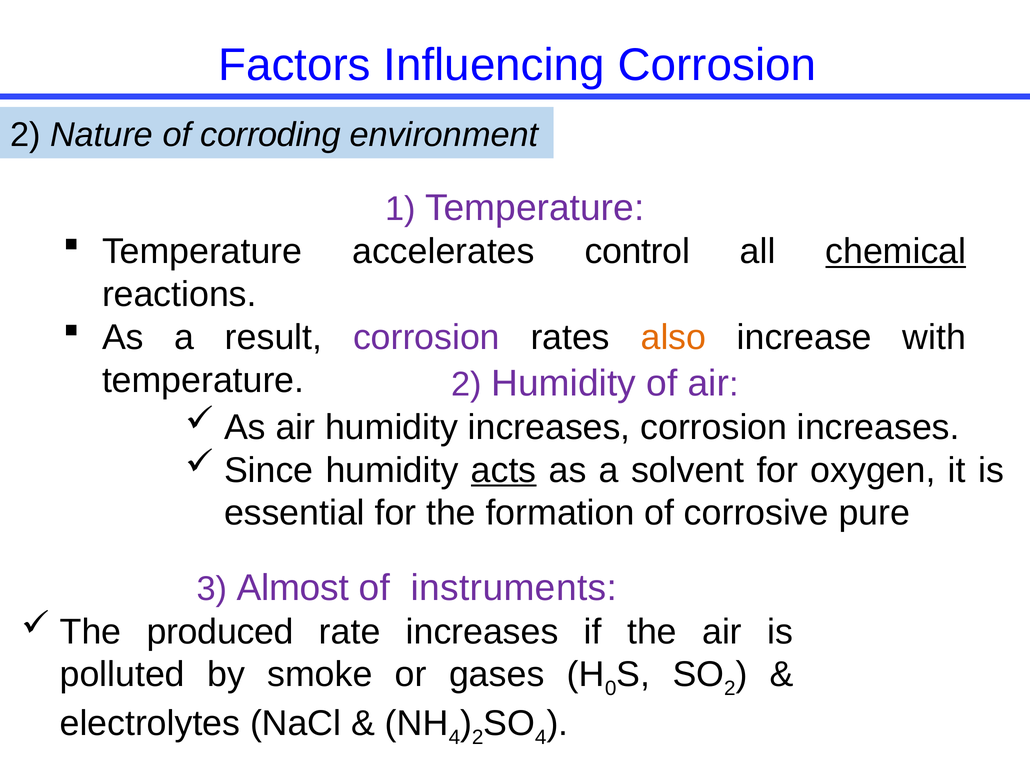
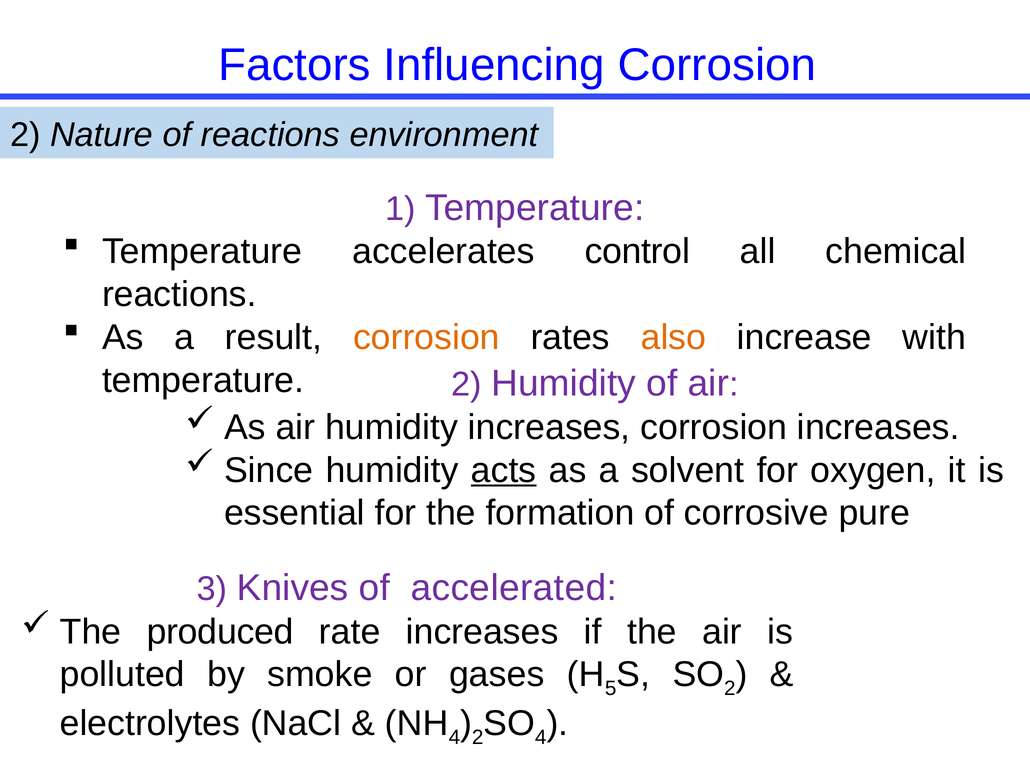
of corroding: corroding -> reactions
chemical underline: present -> none
corrosion at (426, 337) colour: purple -> orange
Almost: Almost -> Knives
instruments: instruments -> accelerated
0: 0 -> 5
